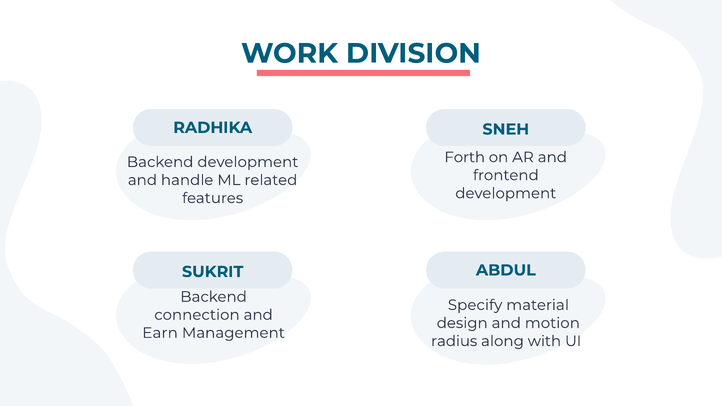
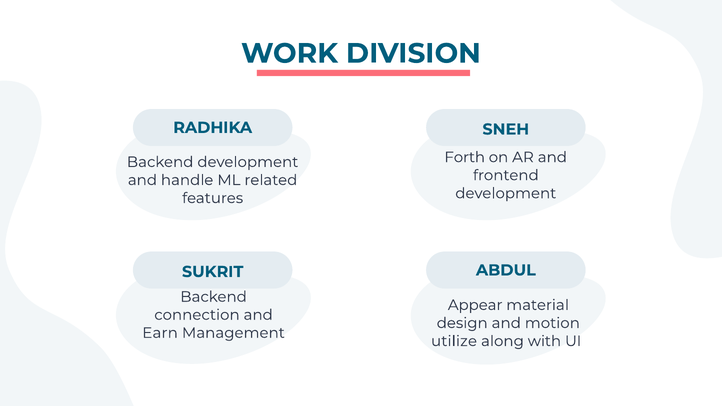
Specify: Specify -> Appear
radius: radius -> utilize
